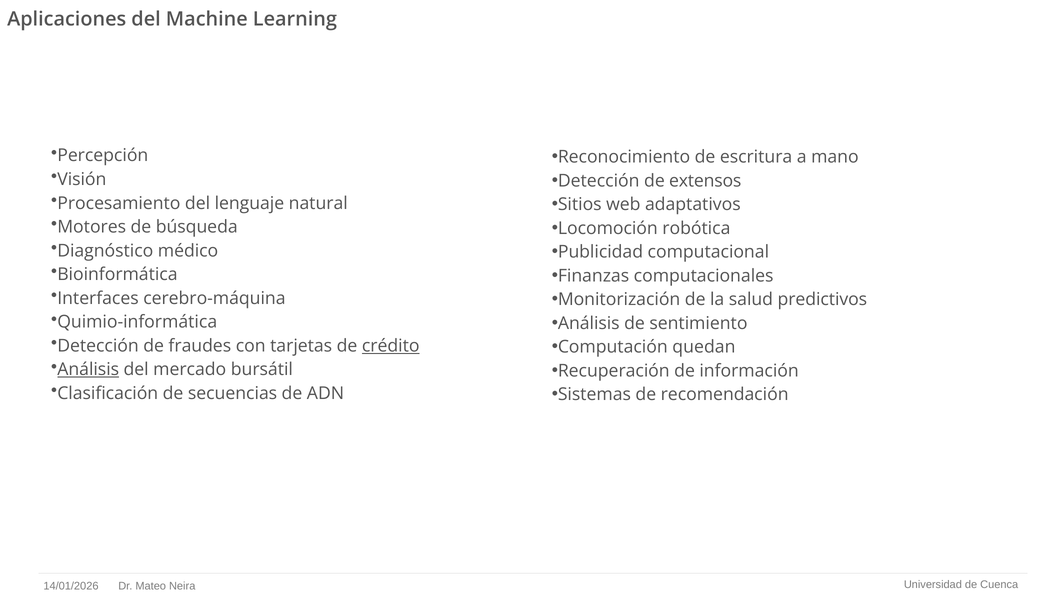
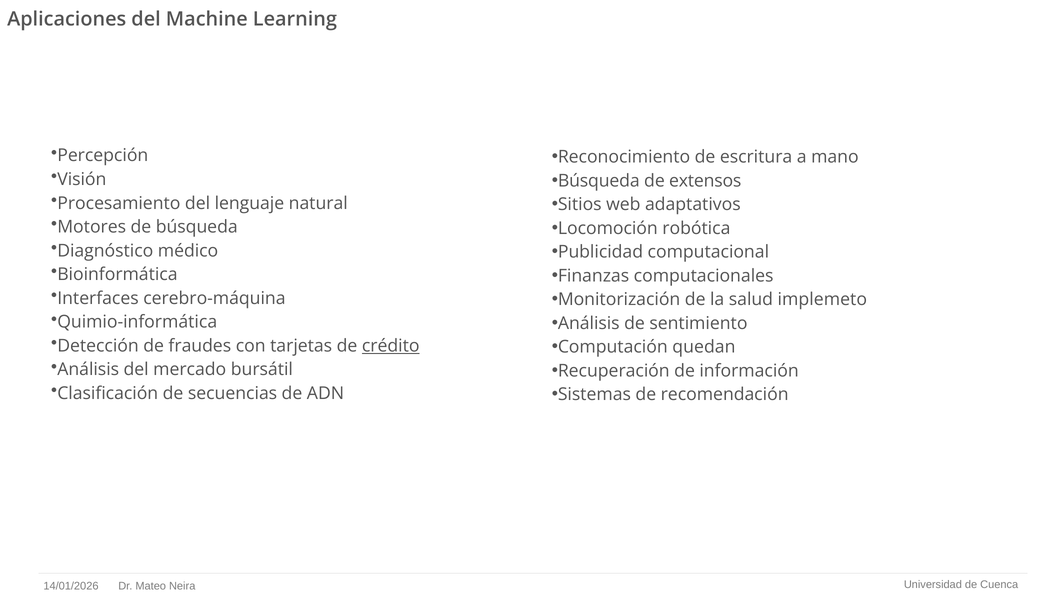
Detección at (599, 181): Detección -> Búsqueda
predictivos: predictivos -> implemeto
Análisis at (88, 370) underline: present -> none
